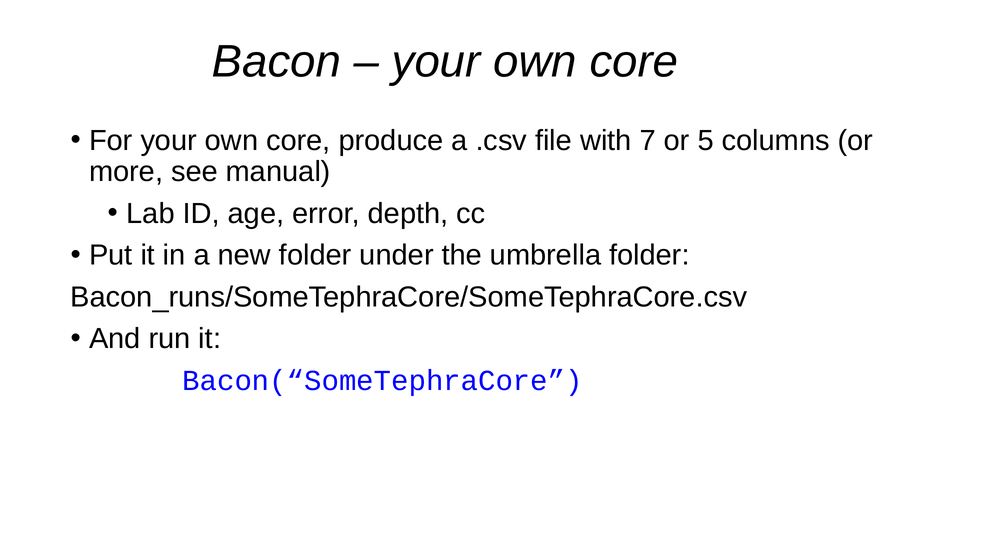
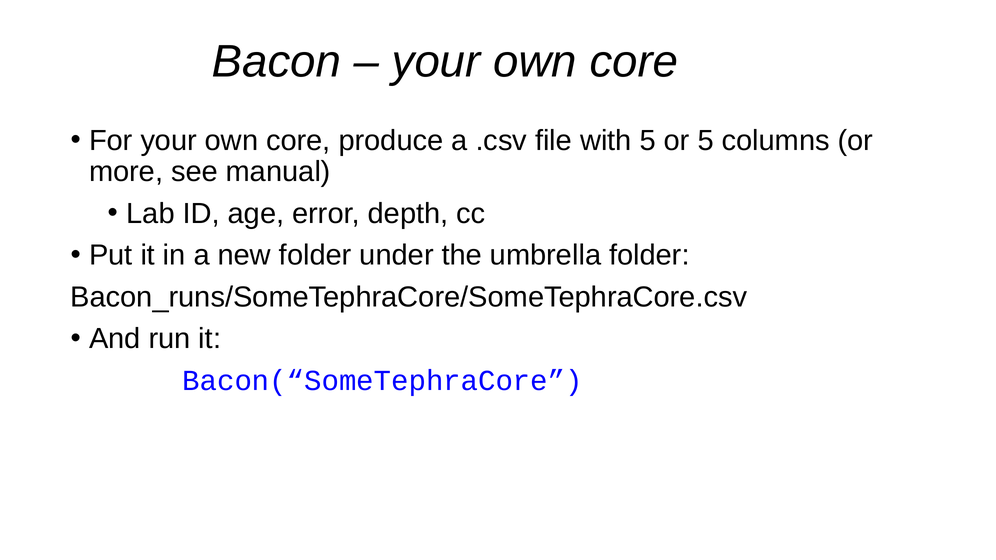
with 7: 7 -> 5
